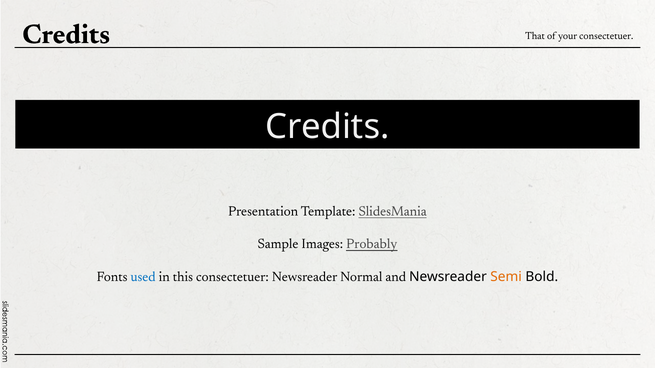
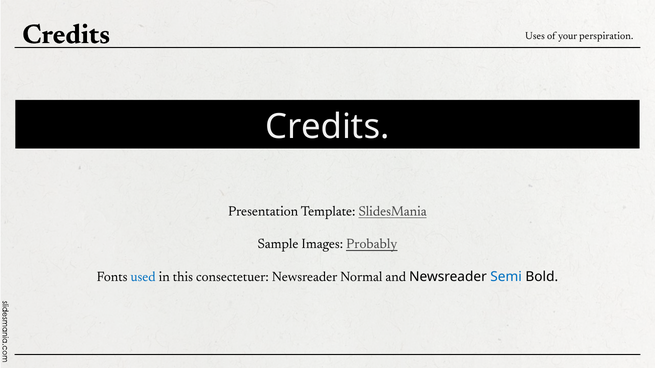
That: That -> Uses
your consectetuer: consectetuer -> perspiration
Semi colour: orange -> blue
